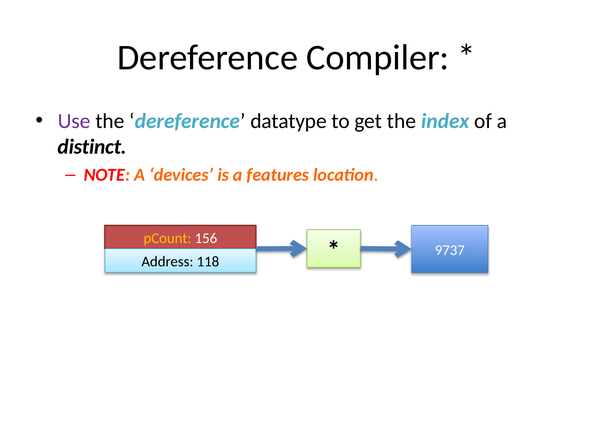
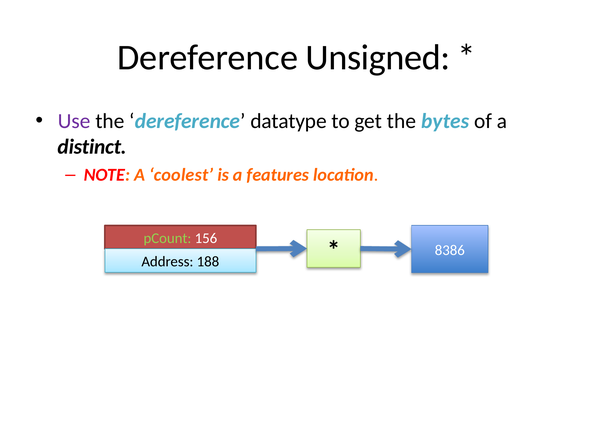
Compiler: Compiler -> Unsigned
index: index -> bytes
devices: devices -> coolest
pCount colour: yellow -> light green
118: 118 -> 188
9737: 9737 -> 8386
